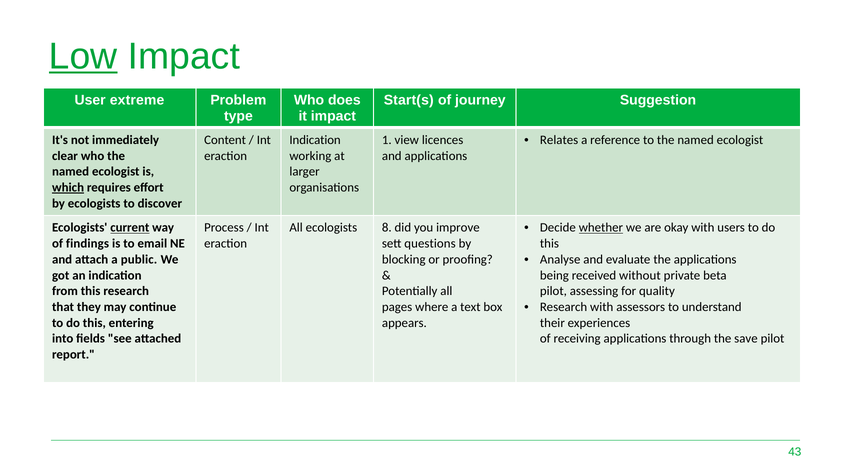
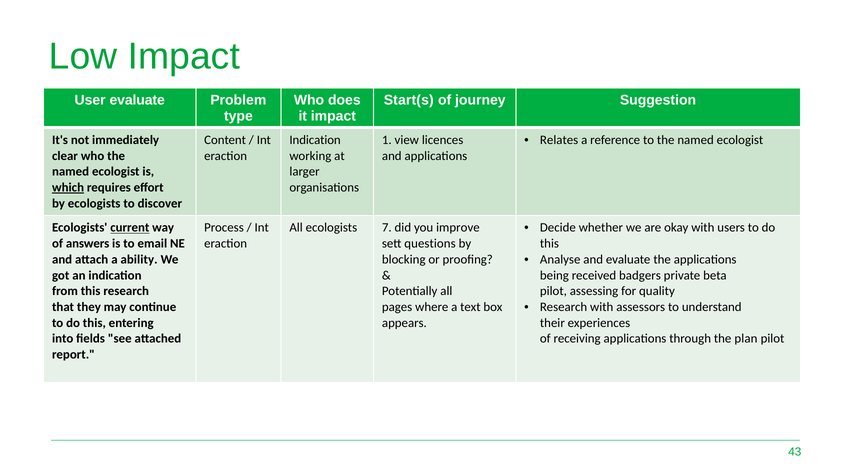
Low underline: present -> none
User extreme: extreme -> evaluate
whether underline: present -> none
8: 8 -> 7
findings: findings -> answers
public: public -> ability
without: without -> badgers
save: save -> plan
